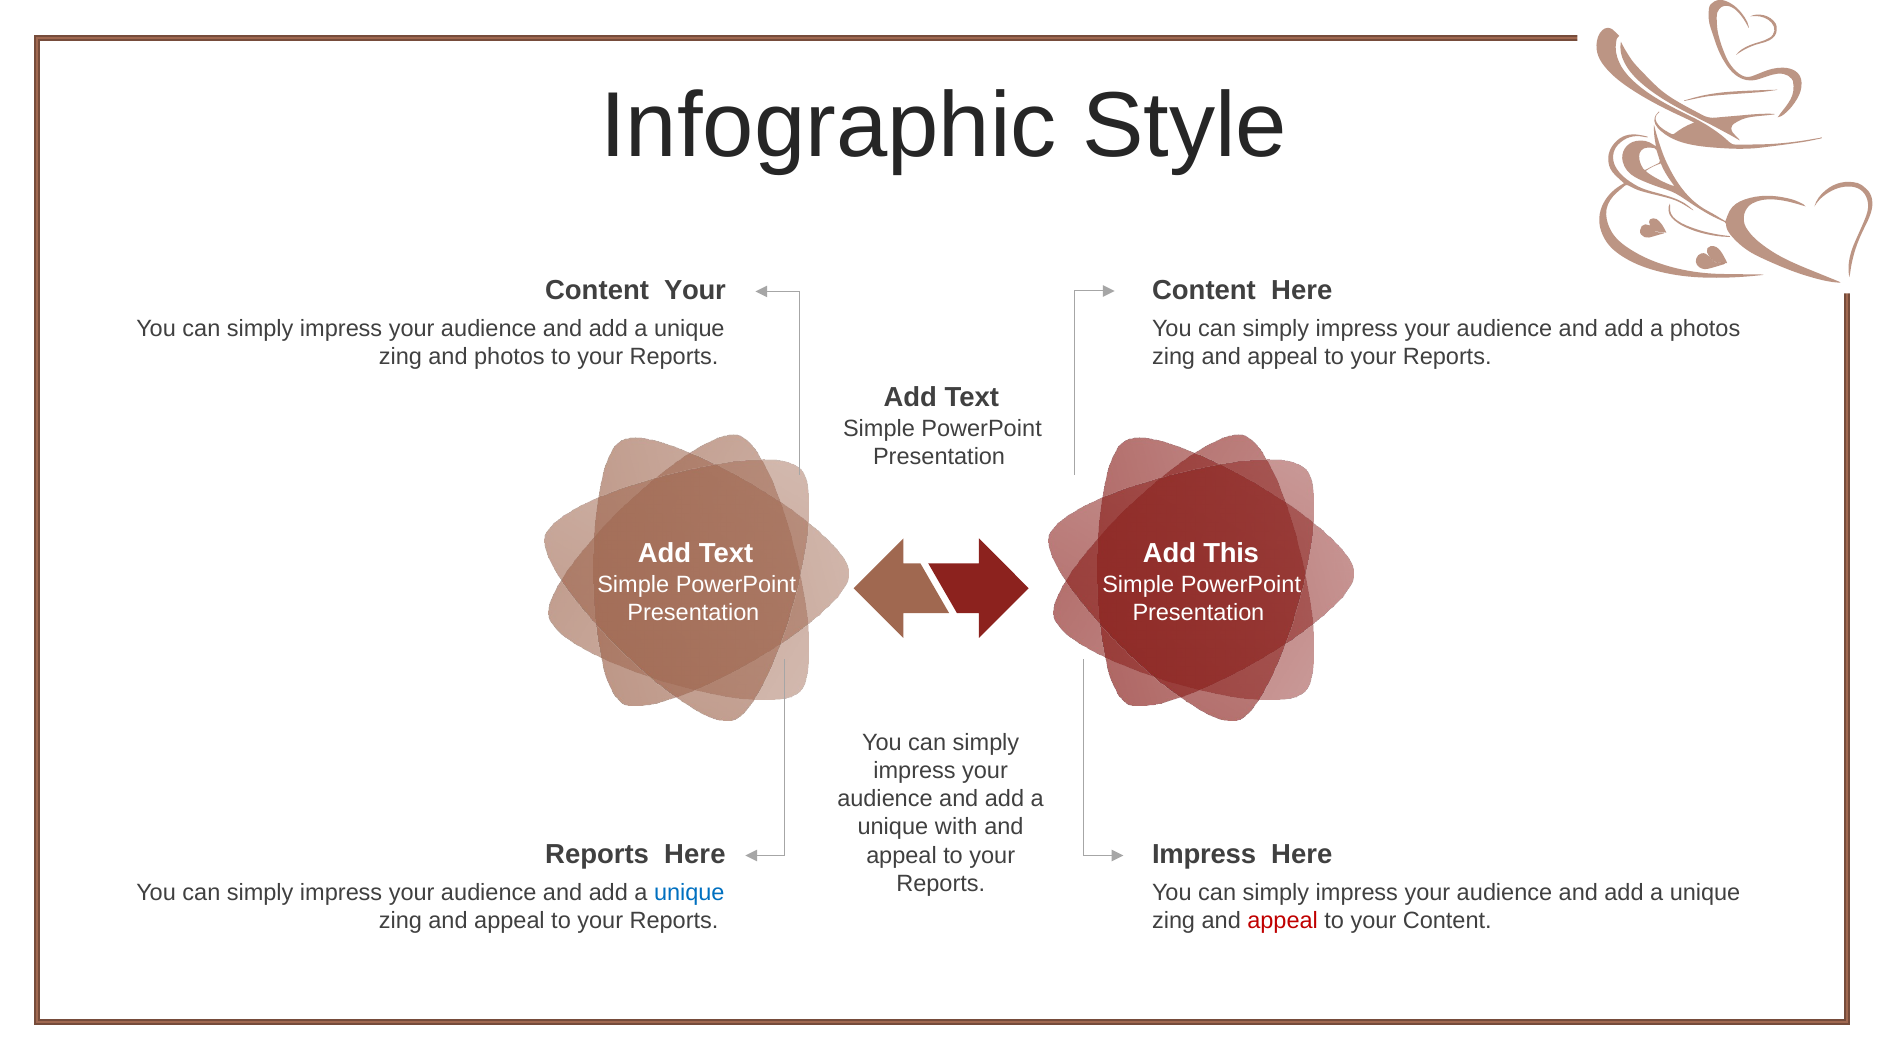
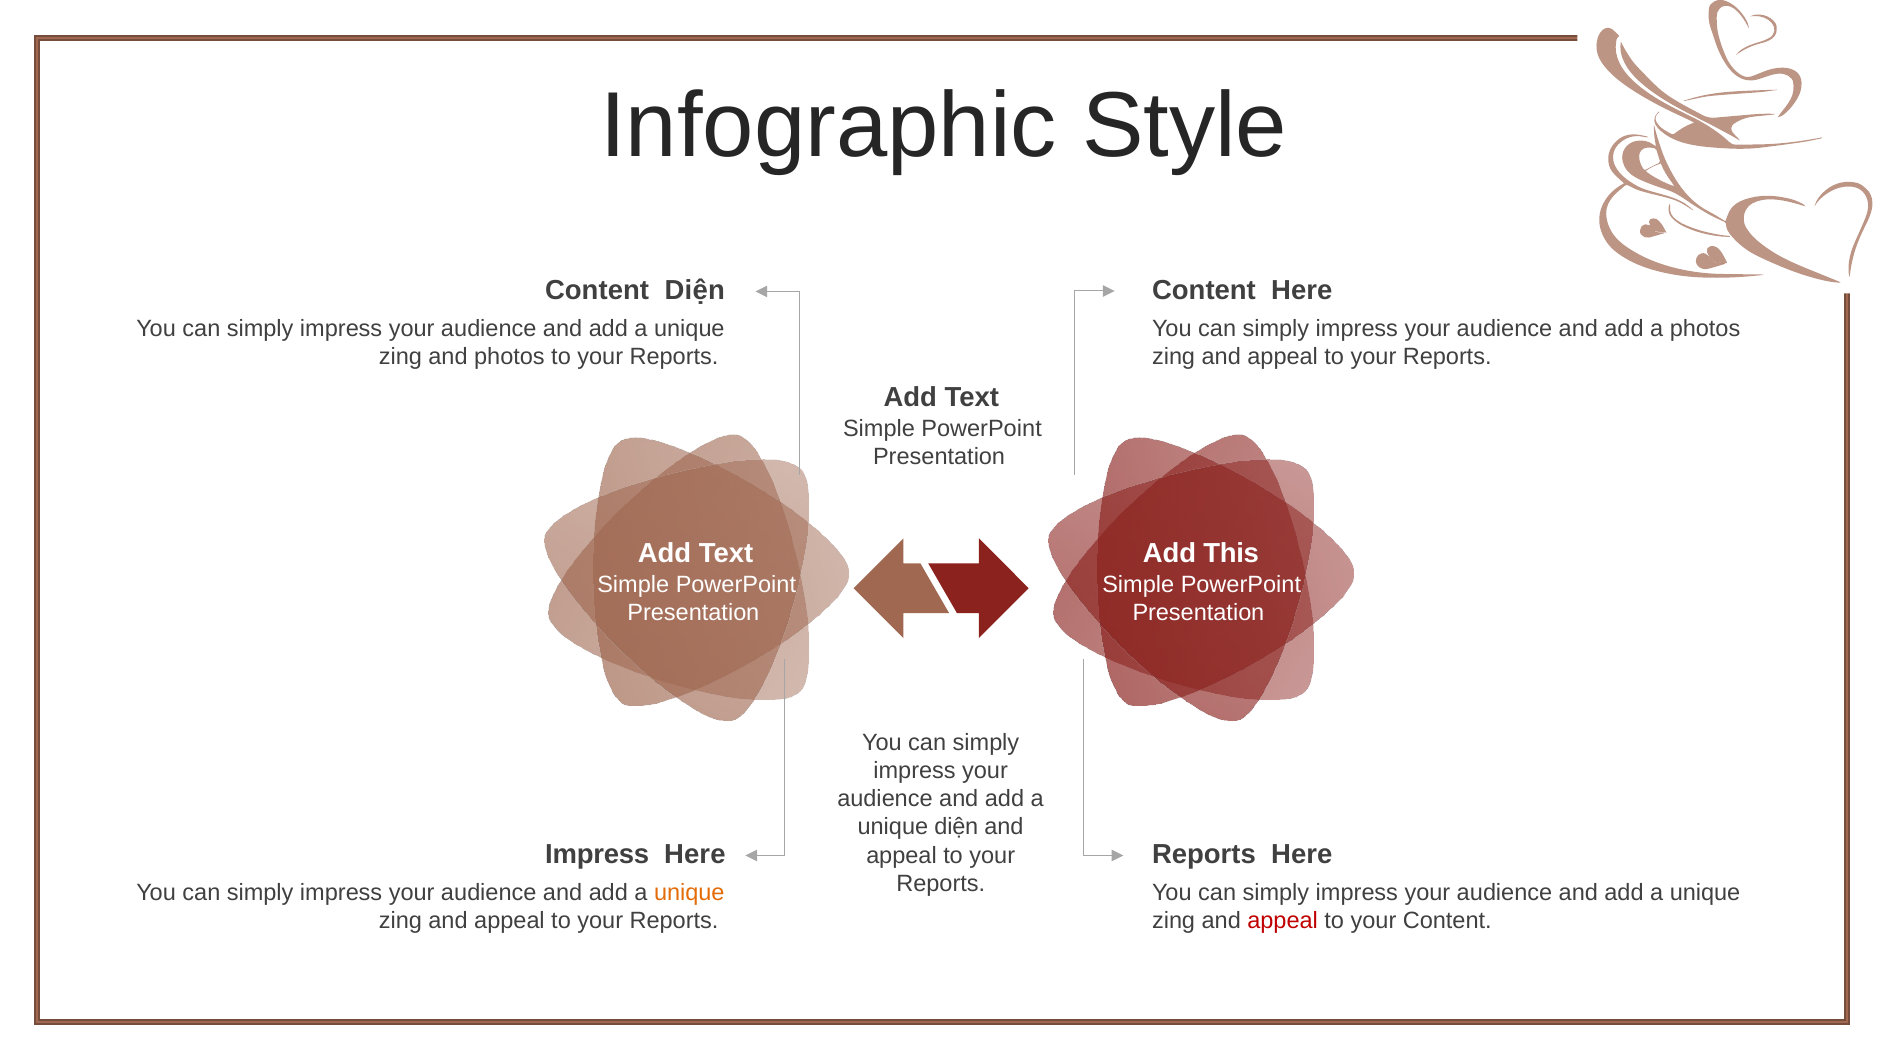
Content Your: Your -> Diện
unique with: with -> diện
Reports at (597, 854): Reports -> Impress
Impress at (1204, 854): Impress -> Reports
unique at (689, 892) colour: blue -> orange
